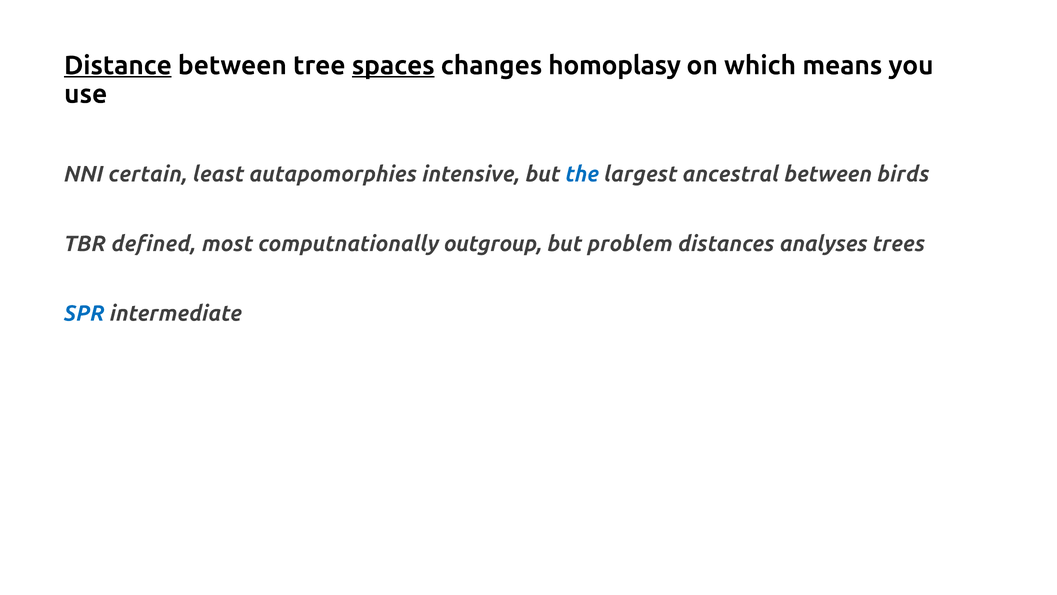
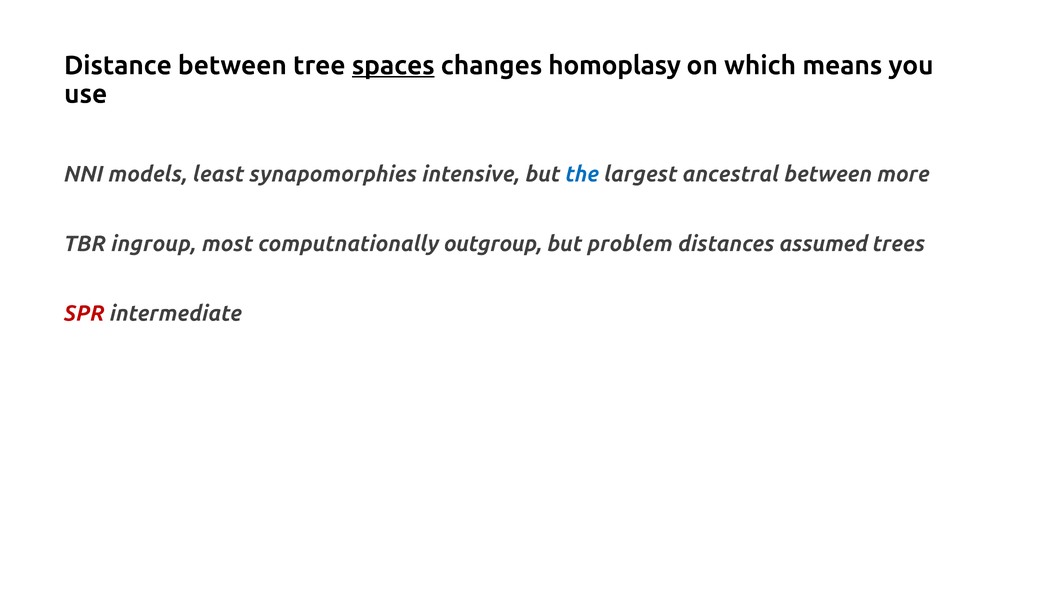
Distance underline: present -> none
certain: certain -> models
autapomorphies: autapomorphies -> synapomorphies
birds: birds -> more
defined: defined -> ingroup
analyses: analyses -> assumed
SPR colour: blue -> red
